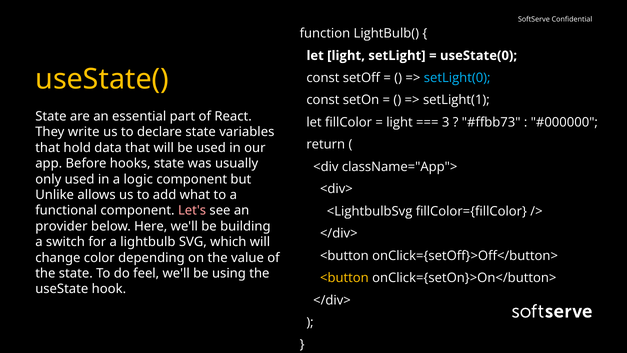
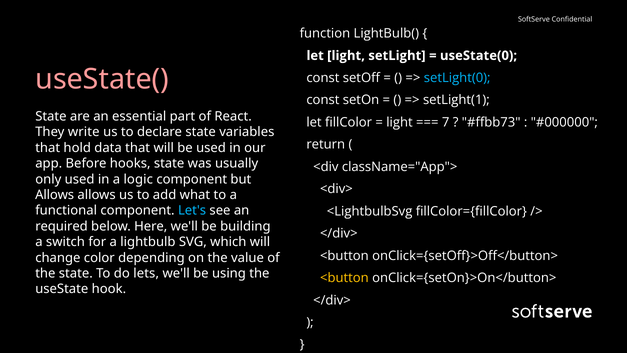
useState( colour: yellow -> pink
3: 3 -> 7
Unlike at (55, 195): Unlike -> Allows
Let's colour: pink -> light blue
provider: provider -> required
feel: feel -> lets
